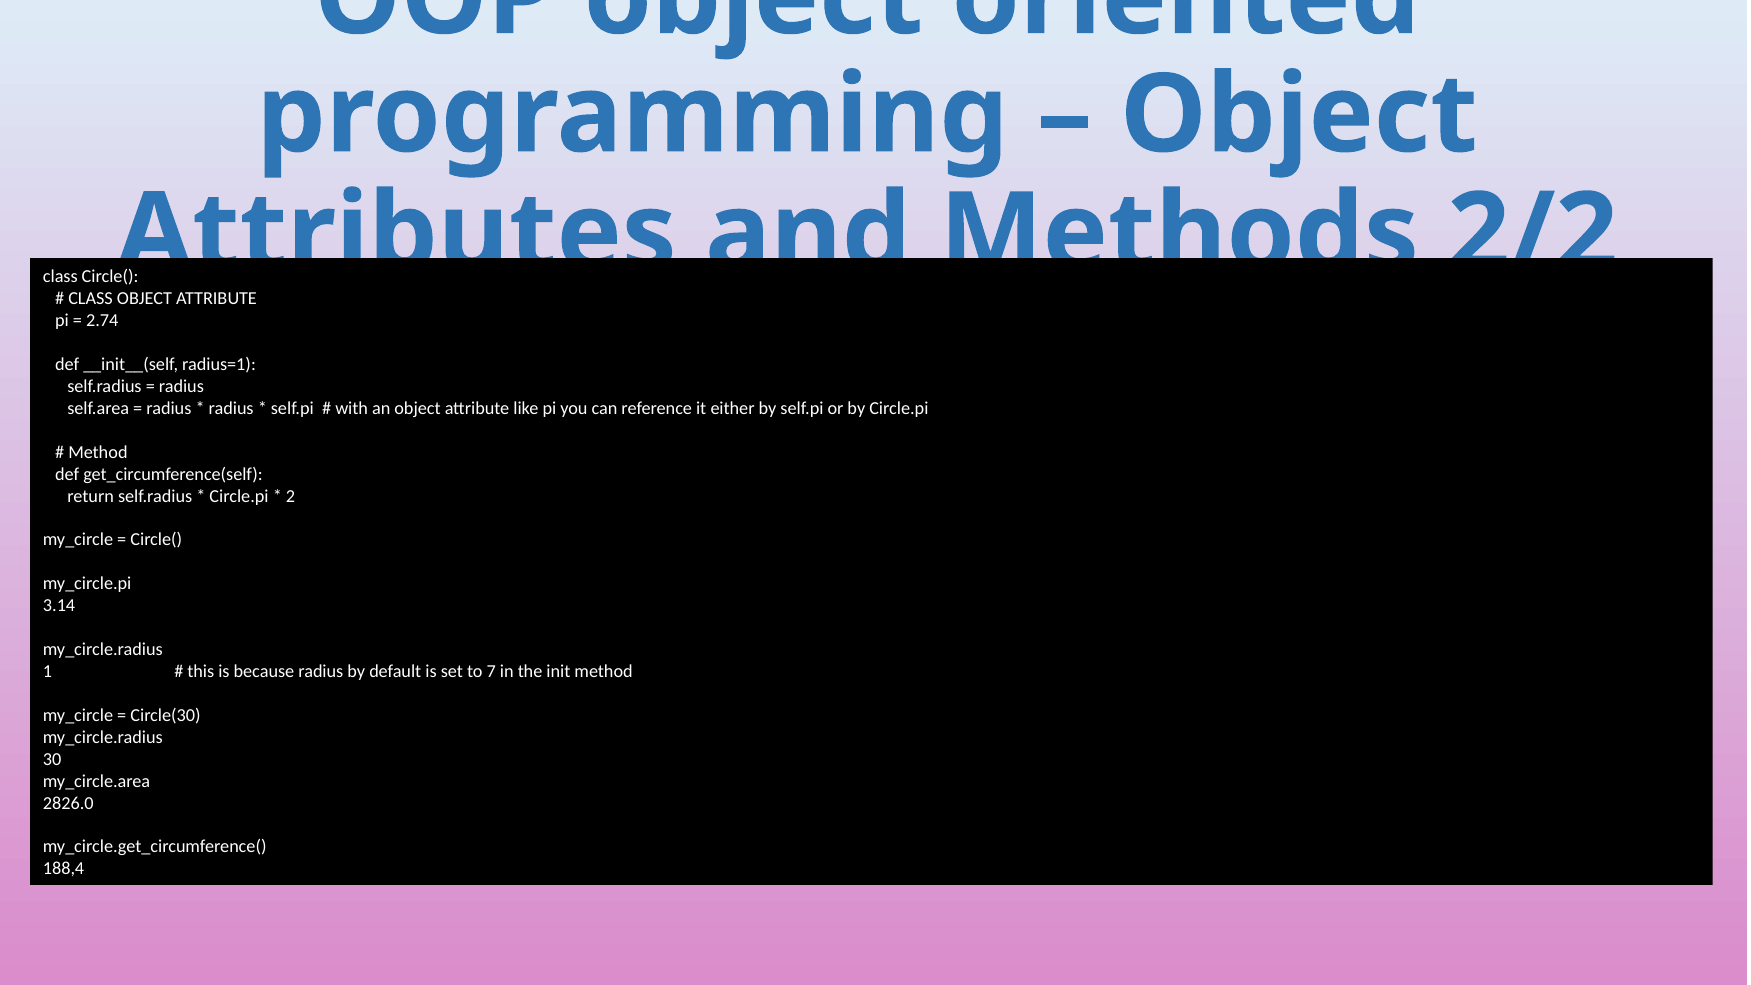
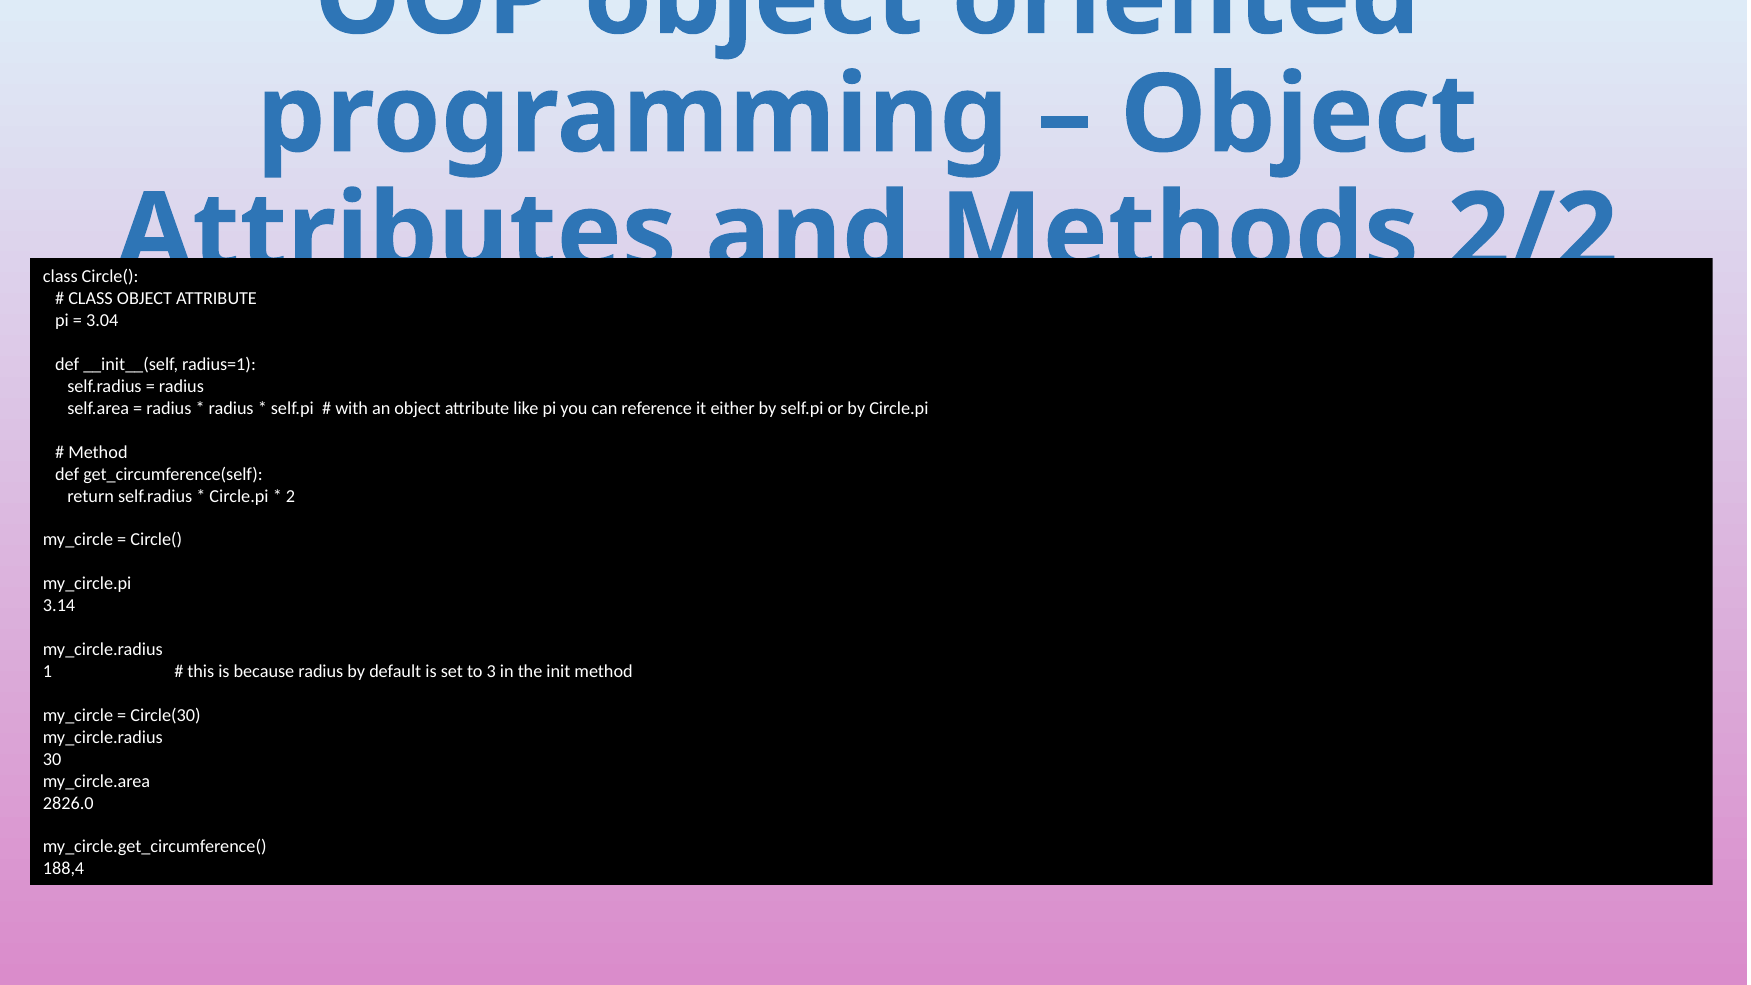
2.74: 2.74 -> 3.04
7: 7 -> 3
